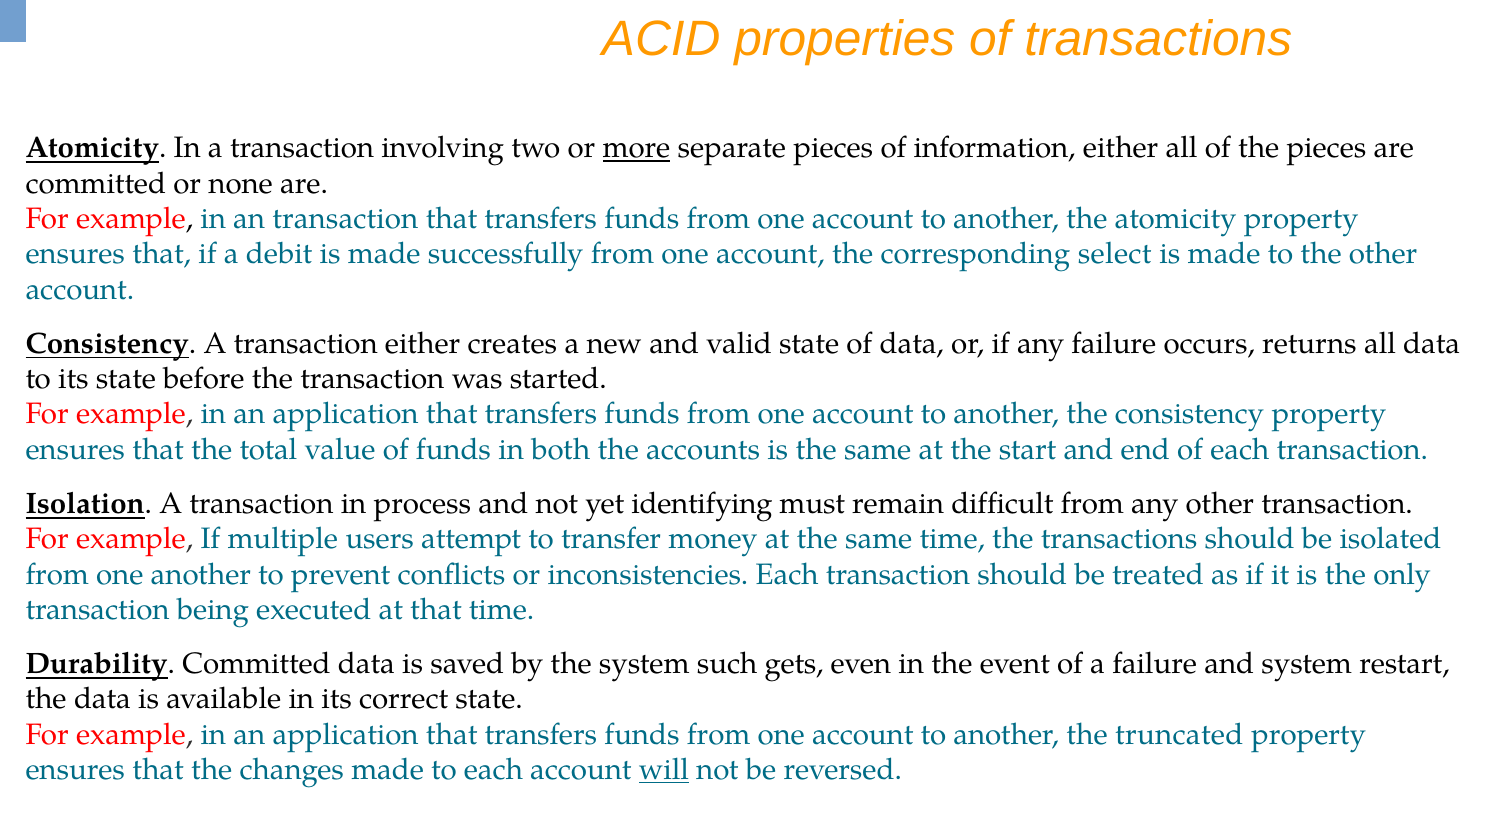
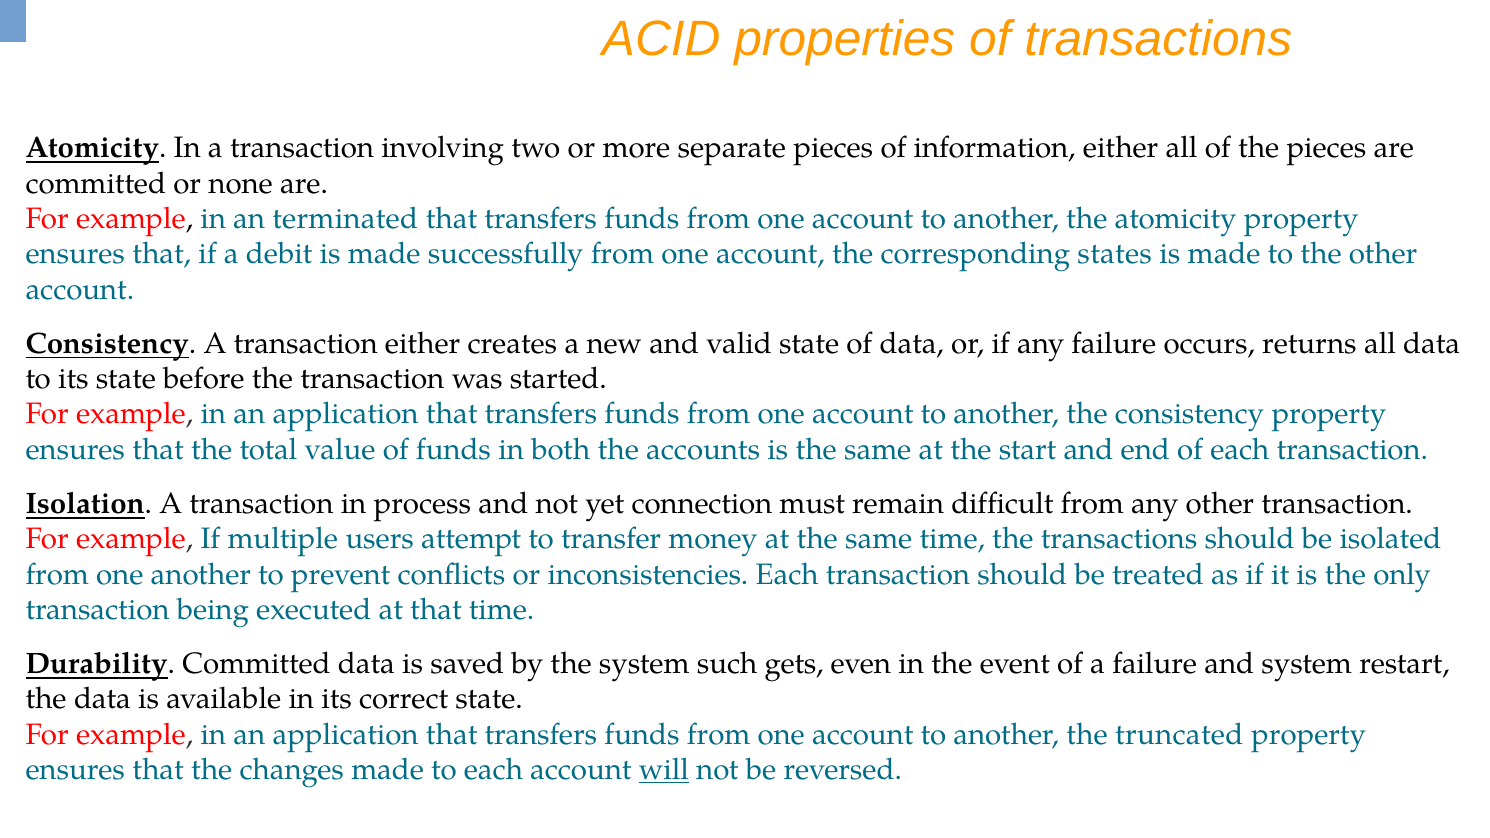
more underline: present -> none
an transaction: transaction -> terminated
select: select -> states
identifying: identifying -> connection
